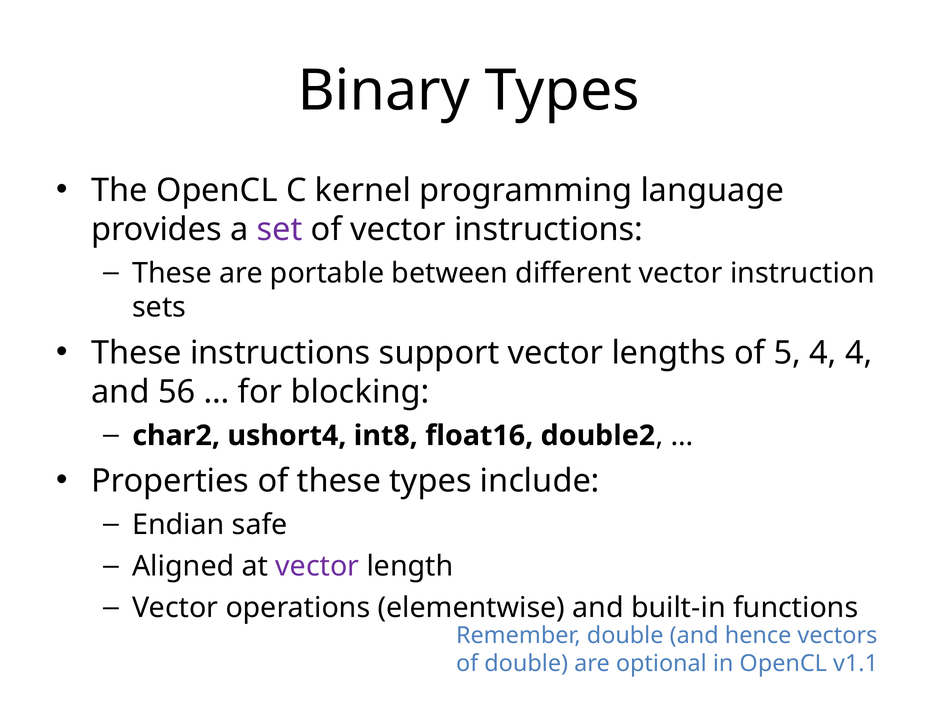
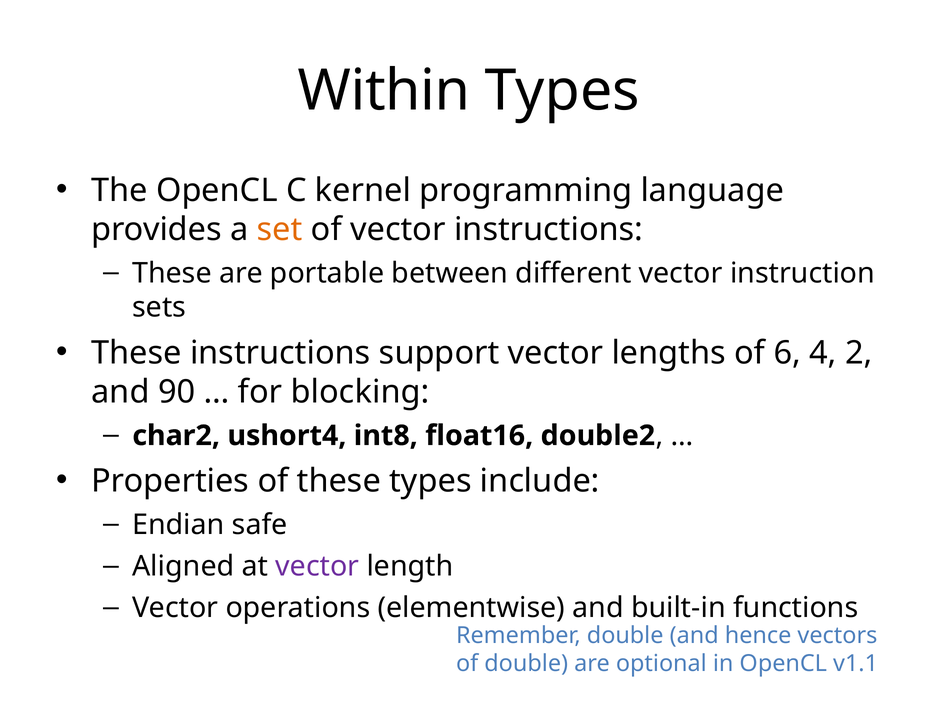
Binary: Binary -> Within
set colour: purple -> orange
5: 5 -> 6
4 4: 4 -> 2
56: 56 -> 90
